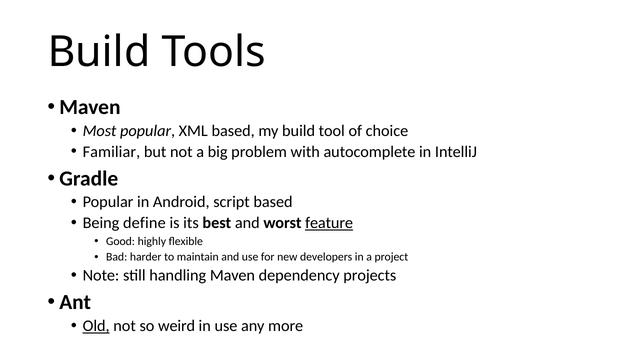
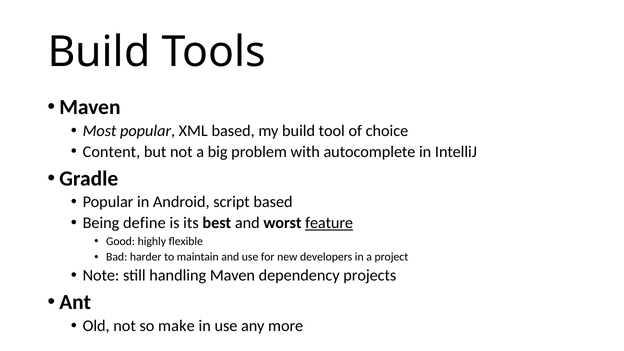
Familiar: Familiar -> Content
Old underline: present -> none
weird: weird -> make
